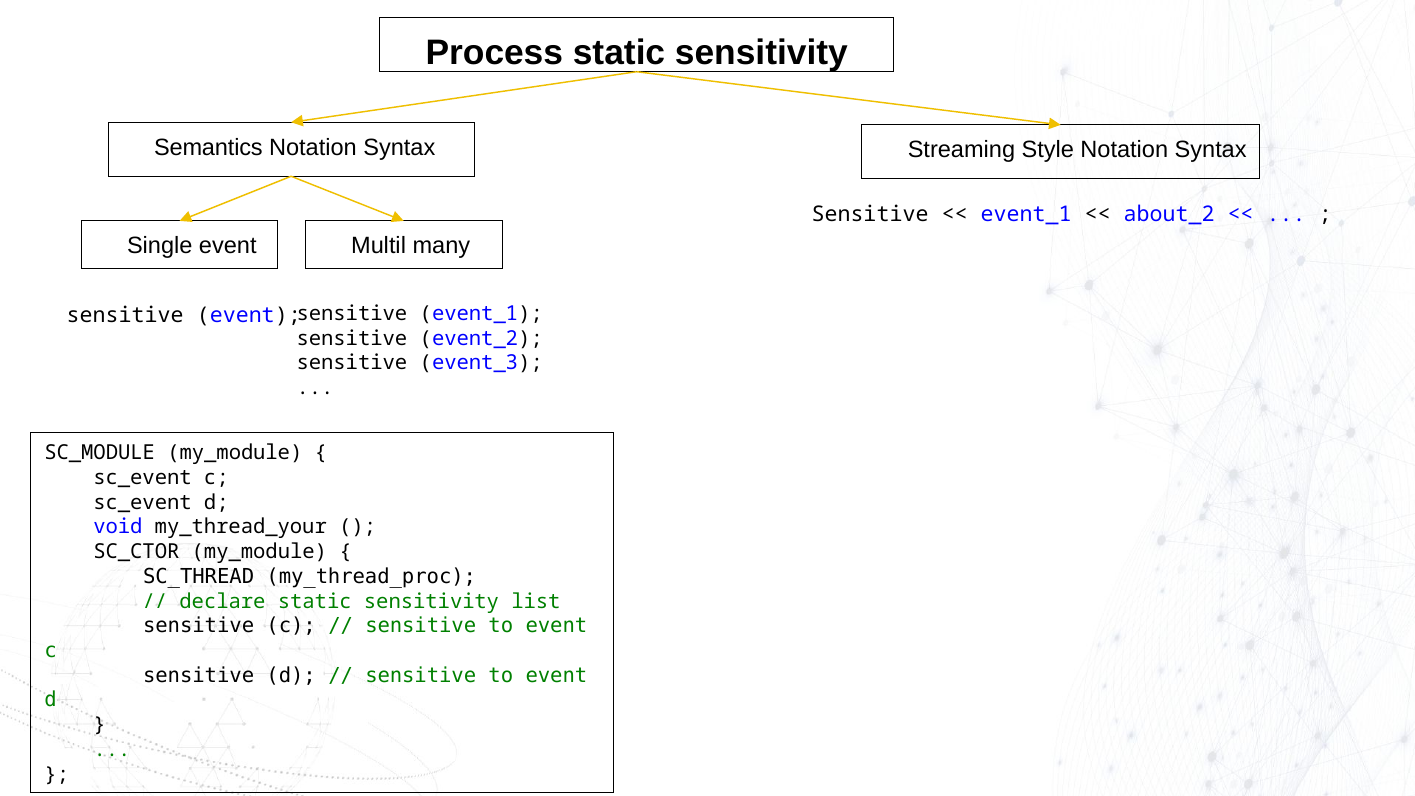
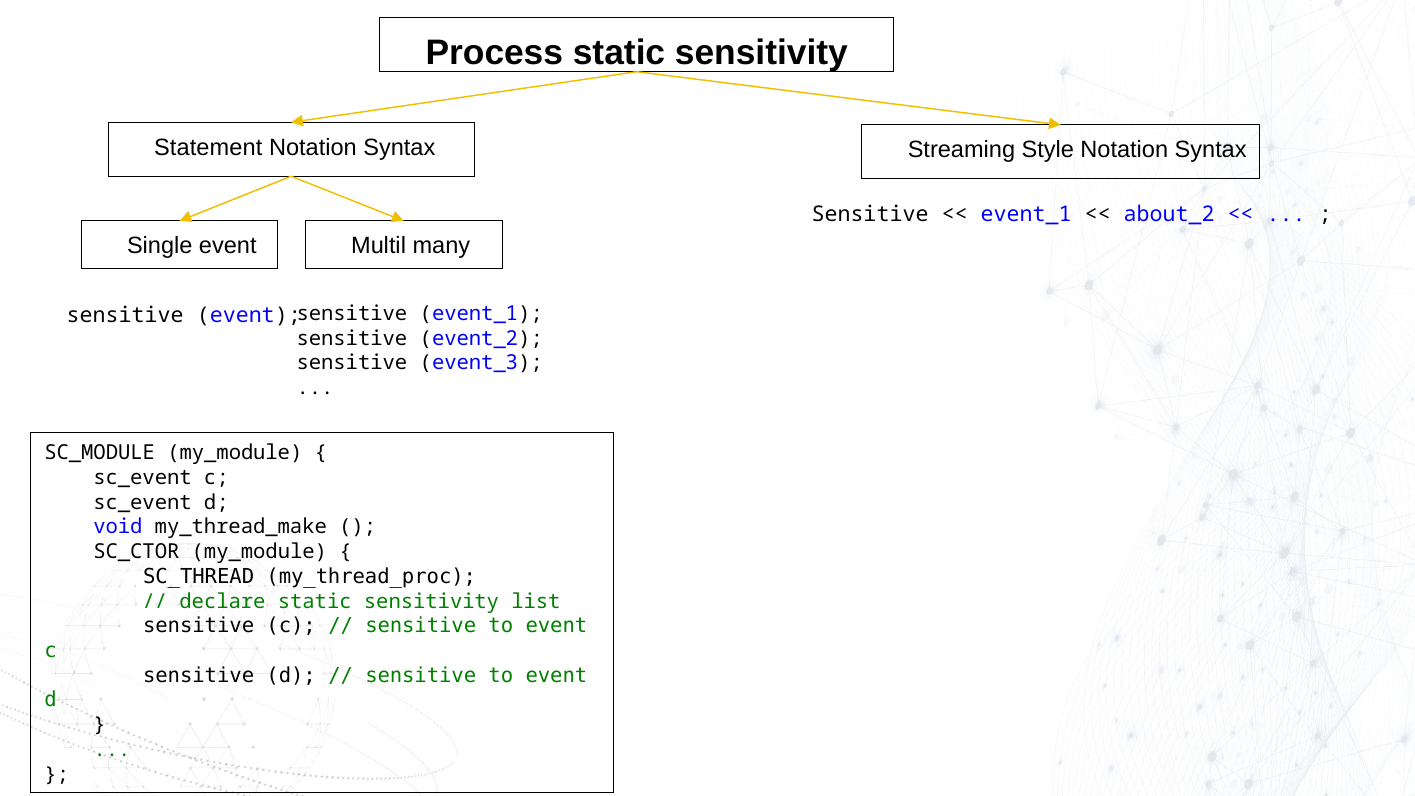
Semantics: Semantics -> Statement
my_thread_your: my_thread_your -> my_thread_make
